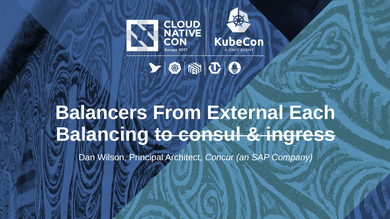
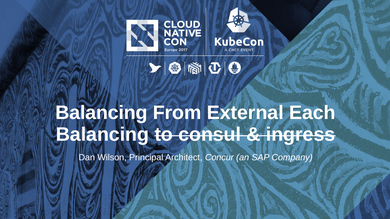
Balancers at (101, 113): Balancers -> Balancing
